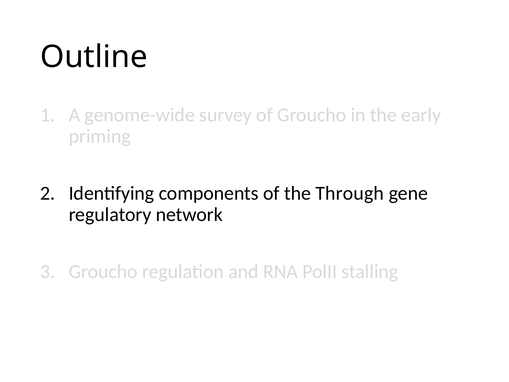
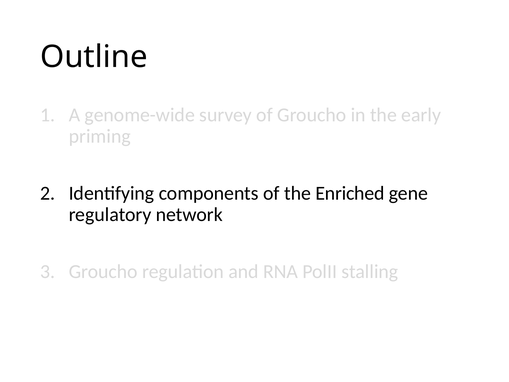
Through: Through -> Enriched
